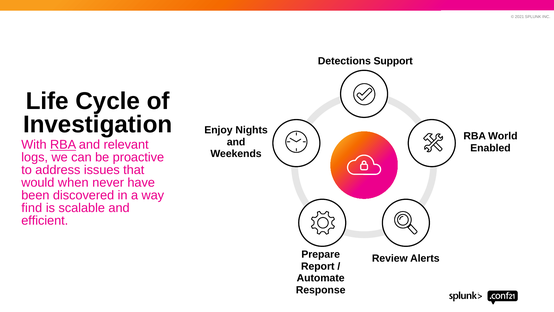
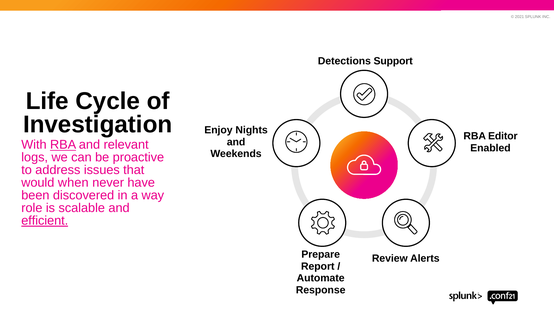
World: World -> Editor
find: find -> role
efficient underline: none -> present
